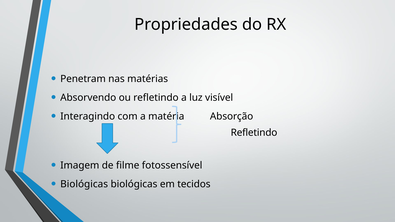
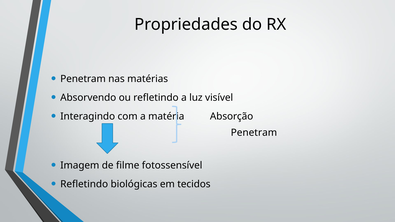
Refletindo at (254, 133): Refletindo -> Penetram
Biológicas at (84, 184): Biológicas -> Refletindo
